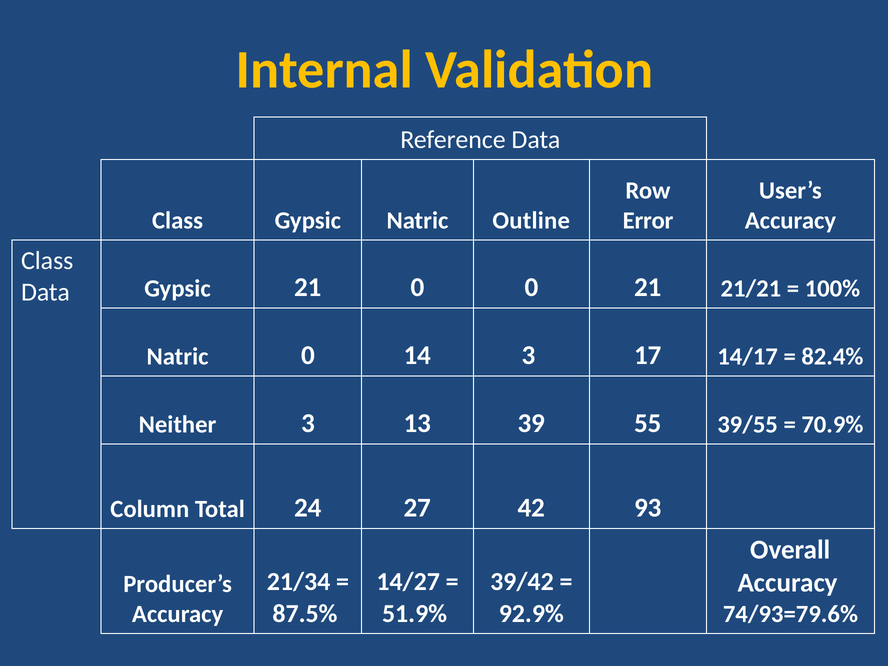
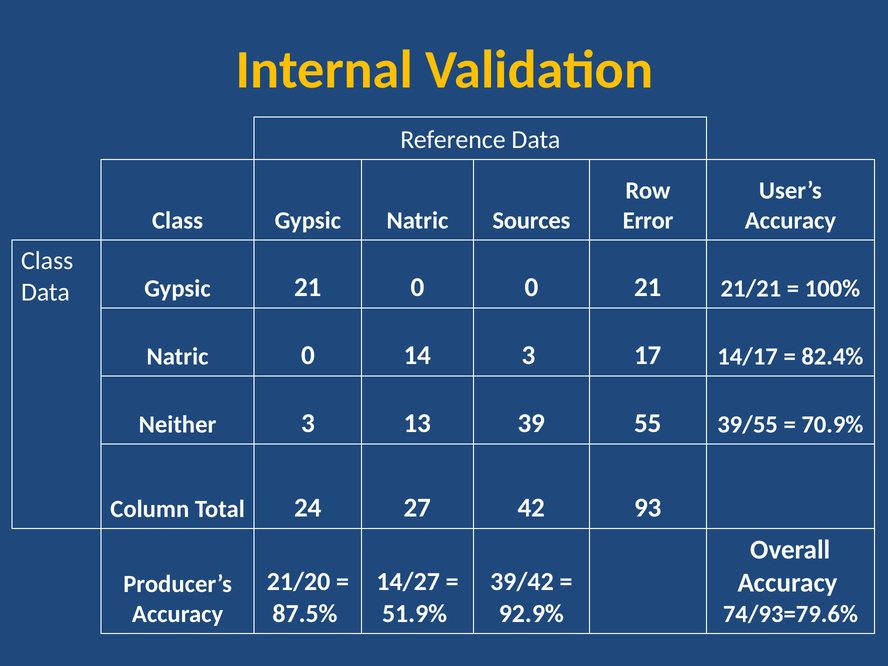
Outline: Outline -> Sources
21/34: 21/34 -> 21/20
